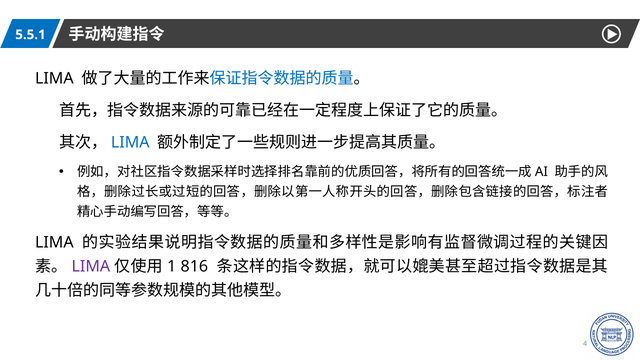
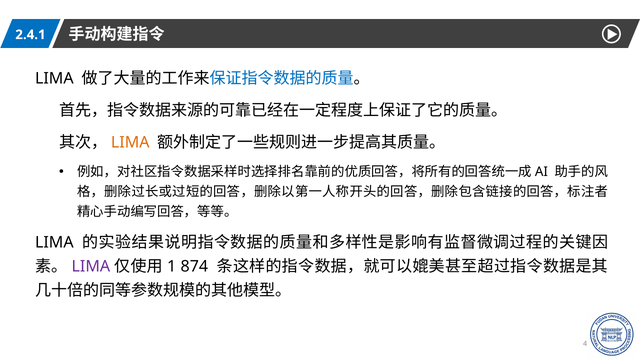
5.5.1: 5.5.1 -> 2.4.1
LIMA at (130, 143) colour: blue -> orange
816: 816 -> 874
